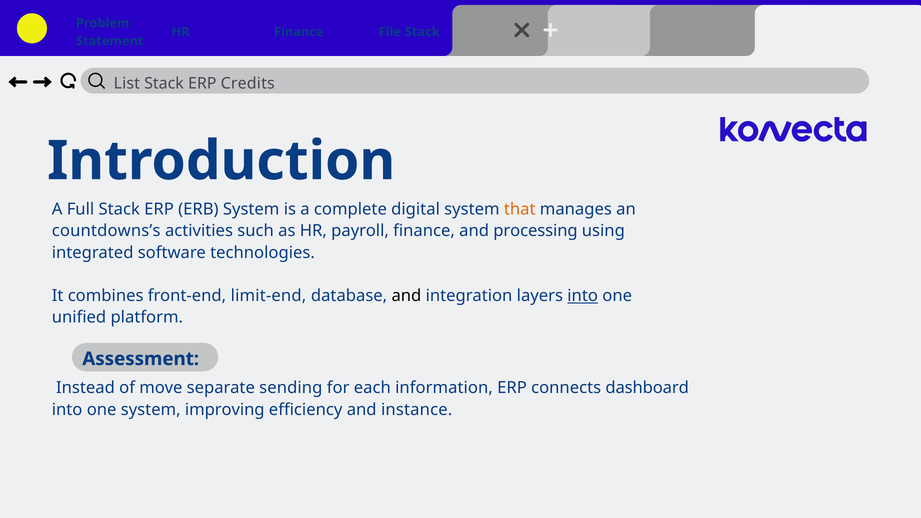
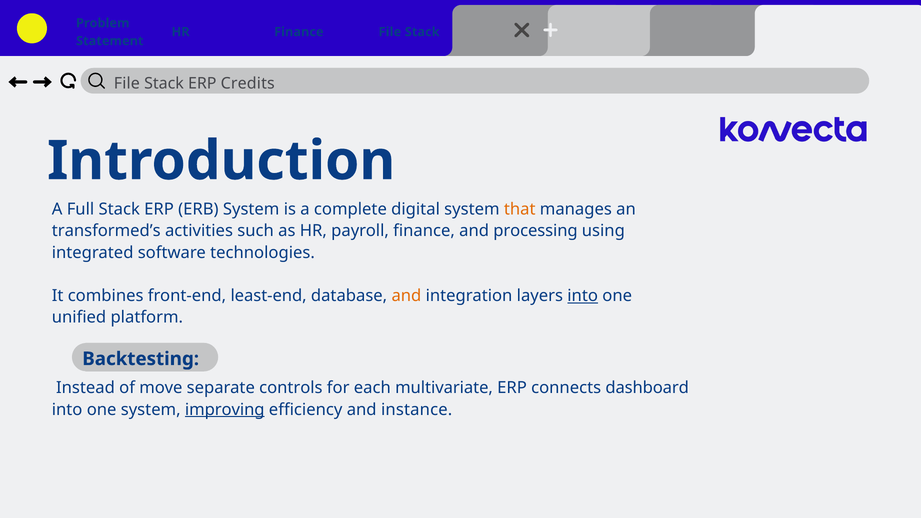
List at (127, 83): List -> File
countdowns’s: countdowns’s -> transformed’s
limit-end: limit-end -> least-end
and at (406, 296) colour: black -> orange
Assessment: Assessment -> Backtesting
sending: sending -> controls
information: information -> multivariate
improving underline: none -> present
